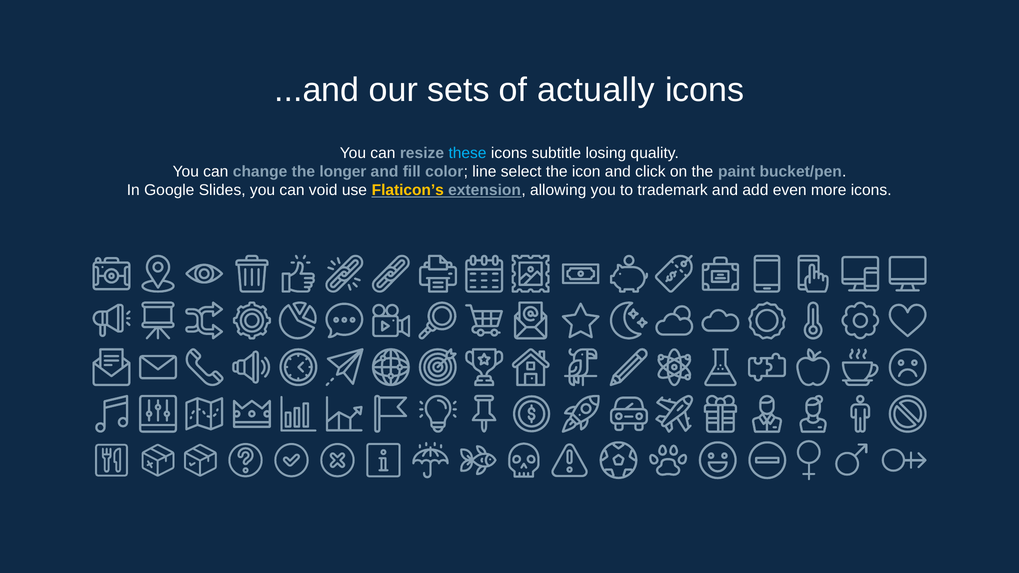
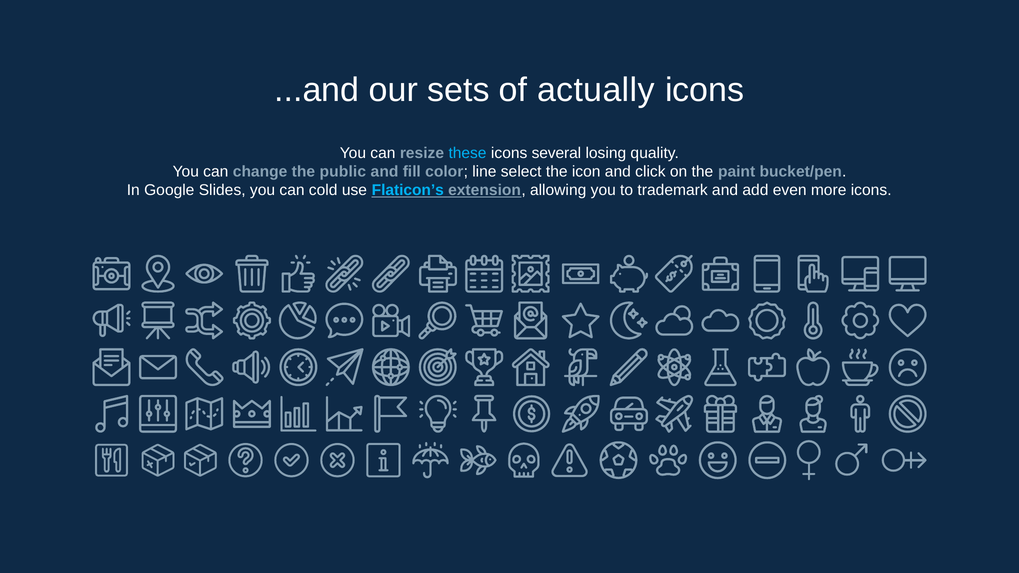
subtitle: subtitle -> several
longer: longer -> public
void: void -> cold
Flaticon’s colour: yellow -> light blue
